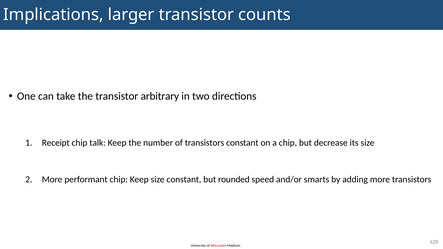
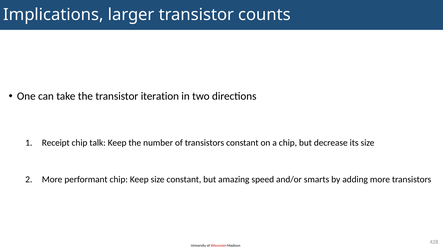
arbitrary: arbitrary -> iteration
rounded: rounded -> amazing
